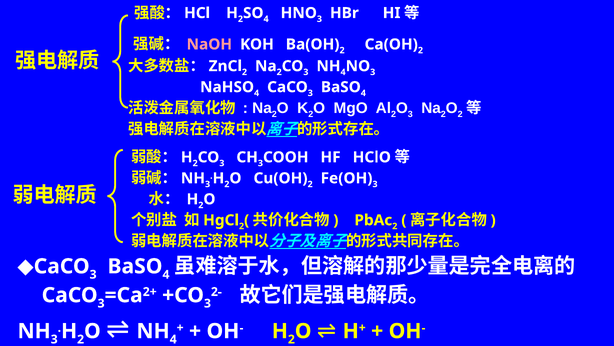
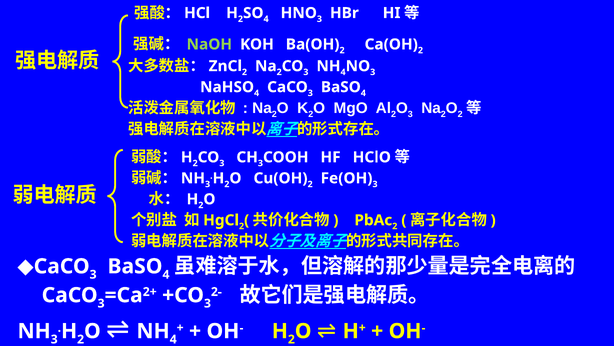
NaOH colour: pink -> light green
